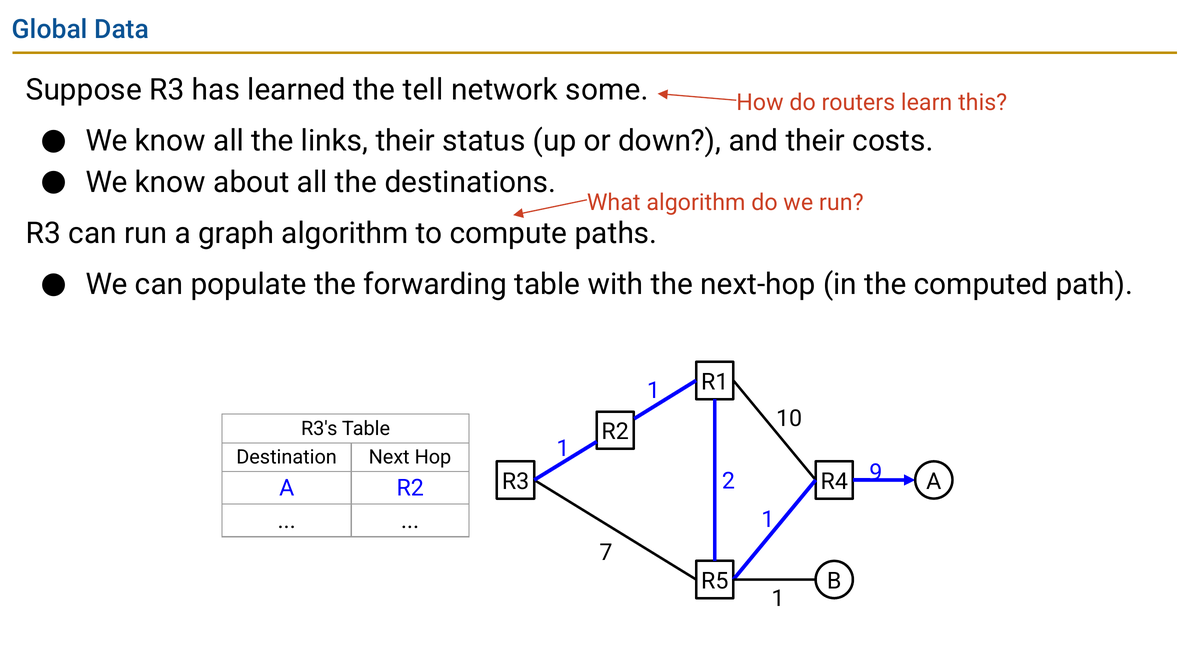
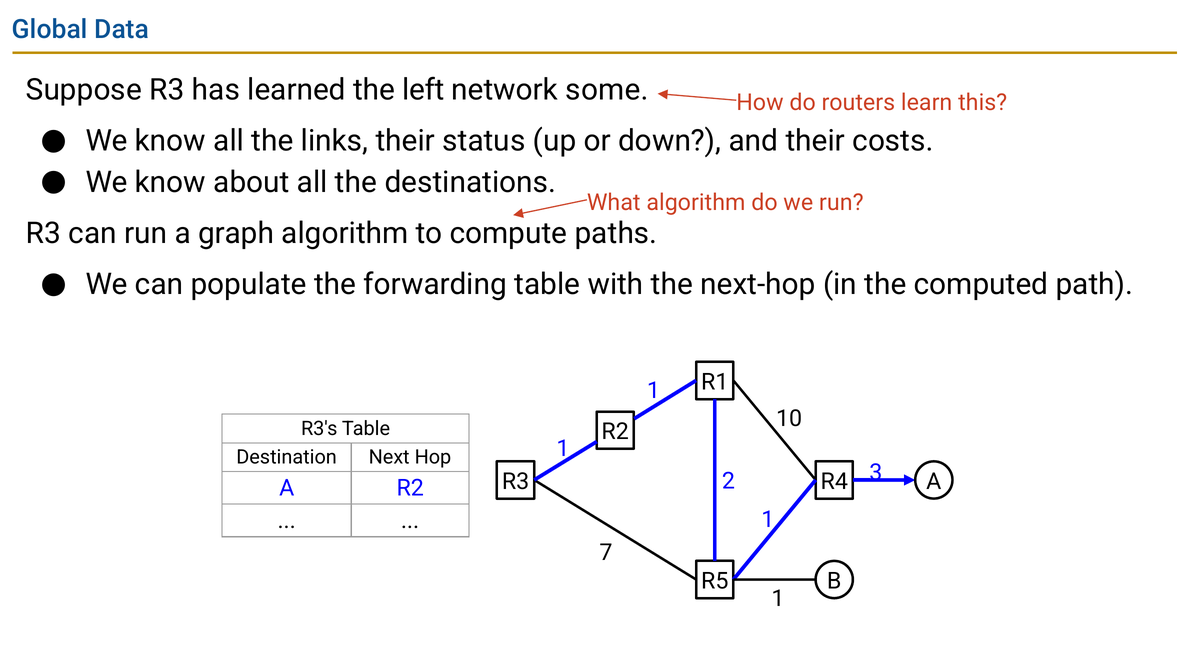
tell: tell -> left
9: 9 -> 3
